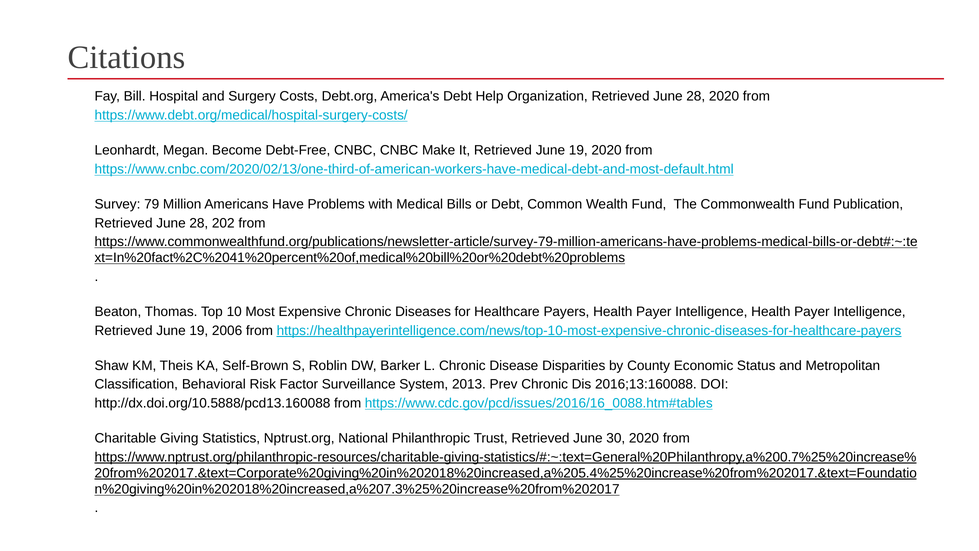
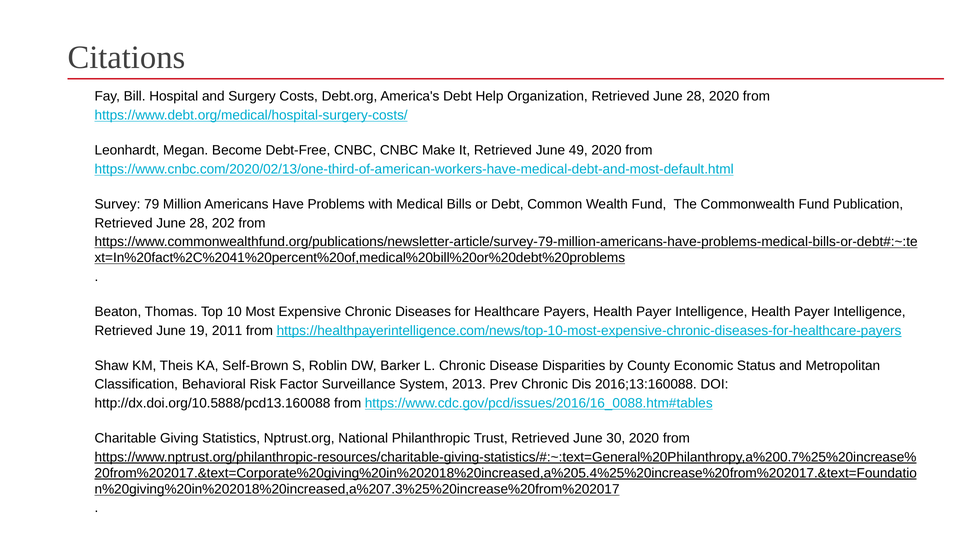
It Retrieved June 19: 19 -> 49
2006: 2006 -> 2011
